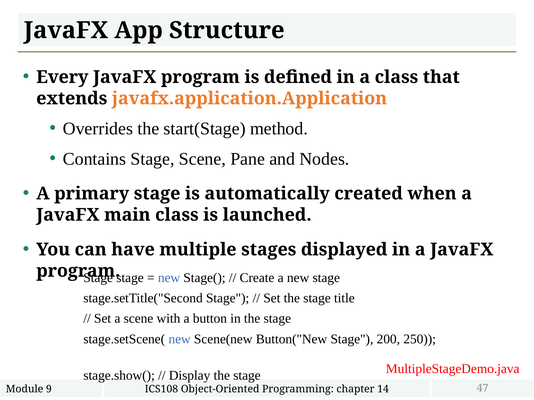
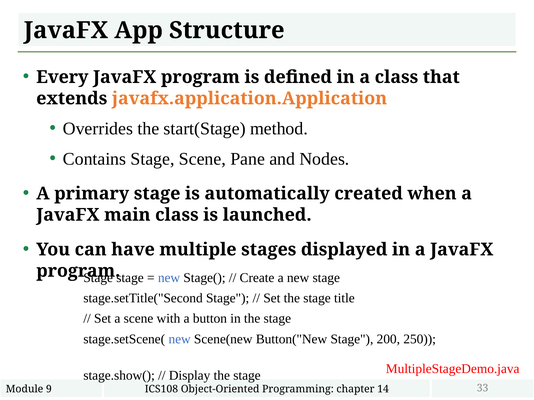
47: 47 -> 33
